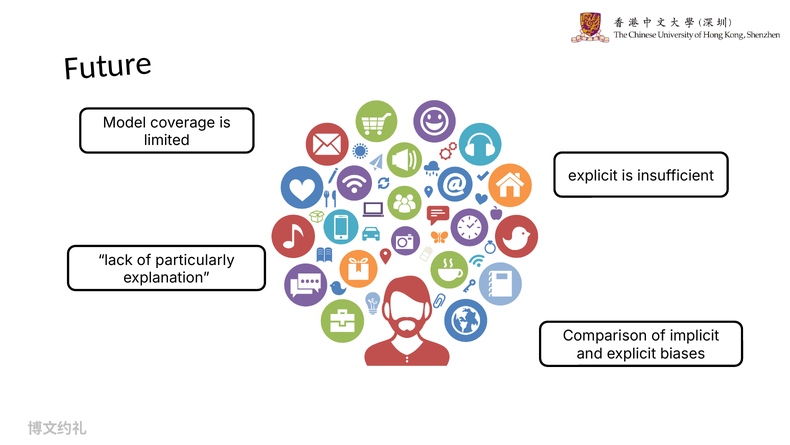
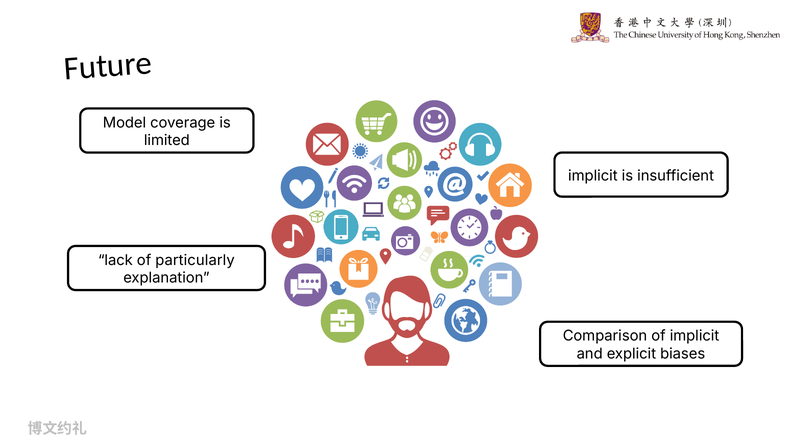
explicit at (593, 175): explicit -> implicit
